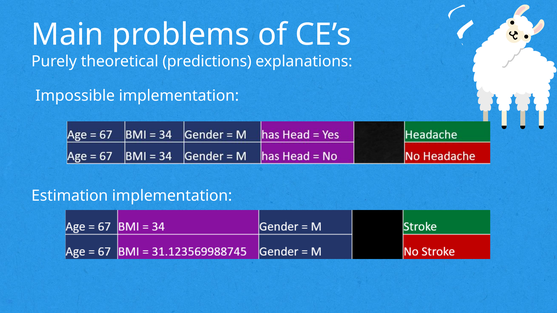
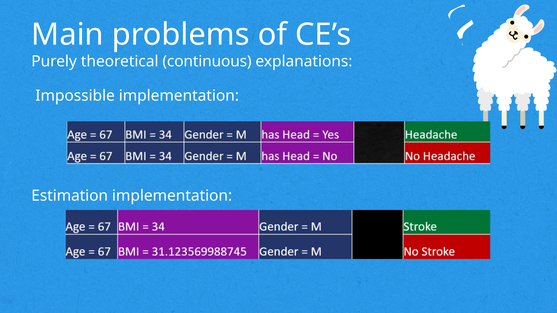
predictions: predictions -> continuous
